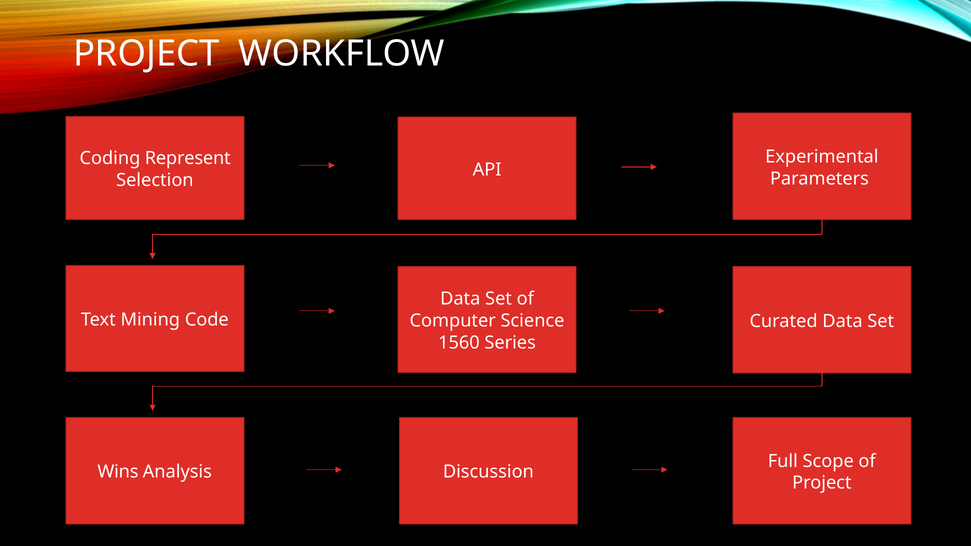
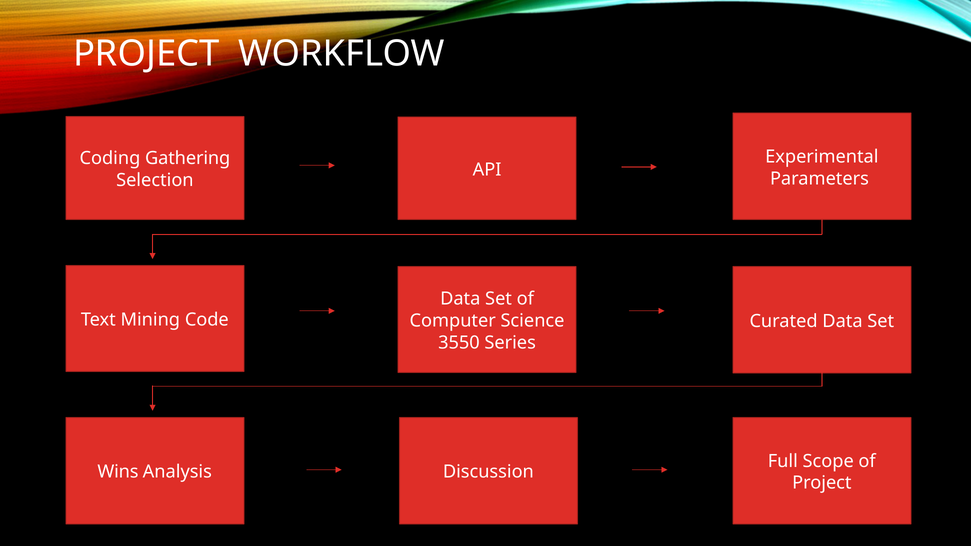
Represent: Represent -> Gathering
1560: 1560 -> 3550
